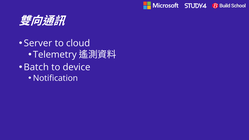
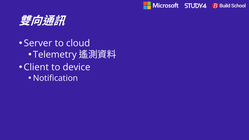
Batch: Batch -> Client
